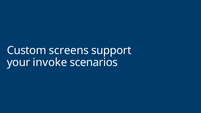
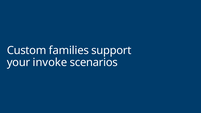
screens: screens -> families
